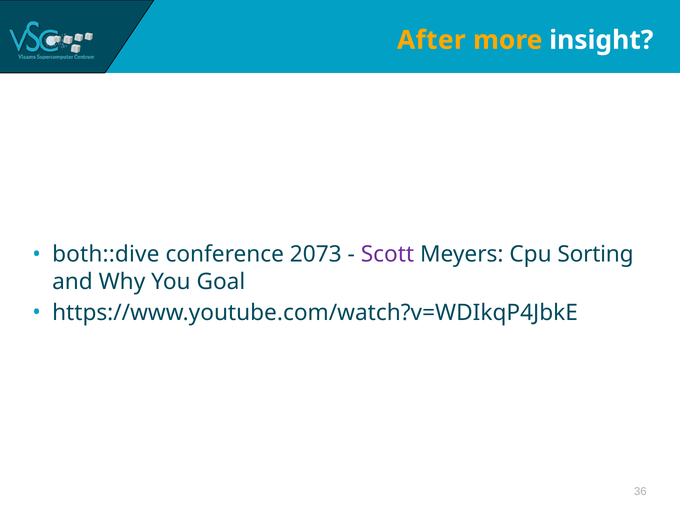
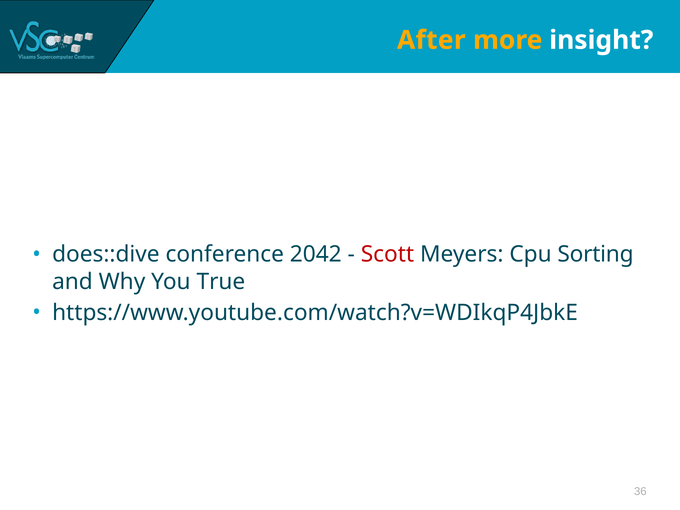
both::dive: both::dive -> does::dive
2073: 2073 -> 2042
Scott colour: purple -> red
Goal: Goal -> True
